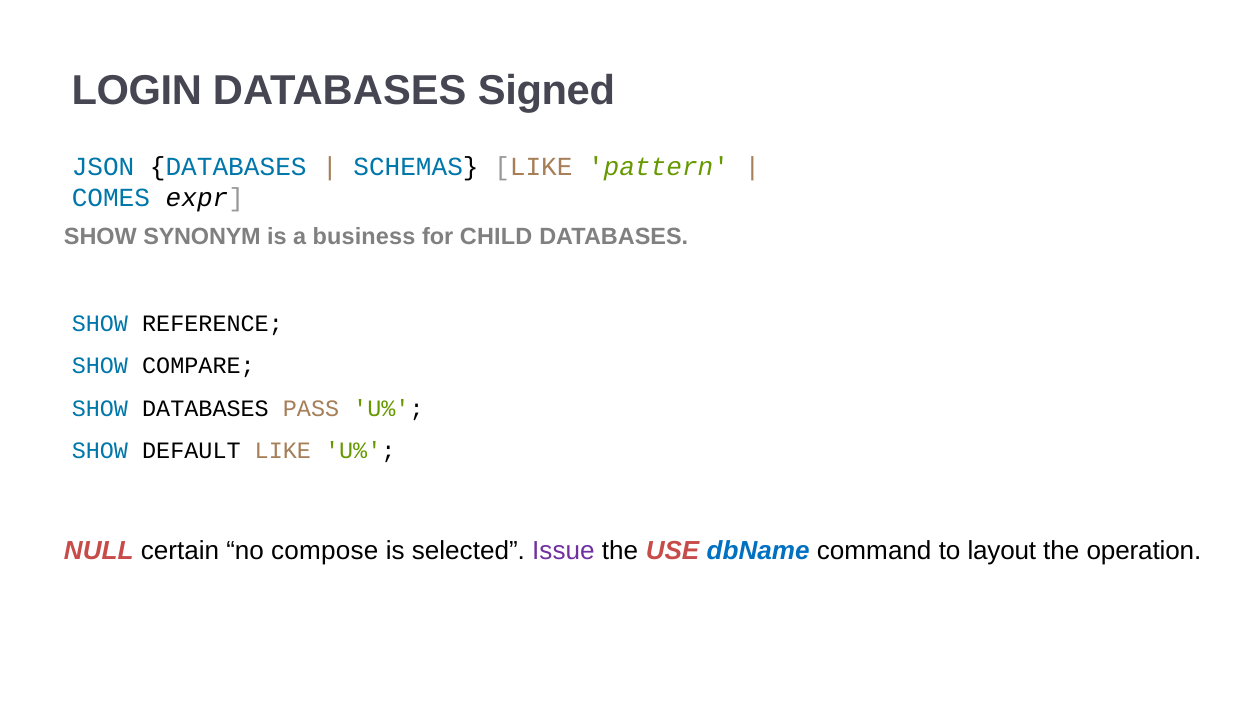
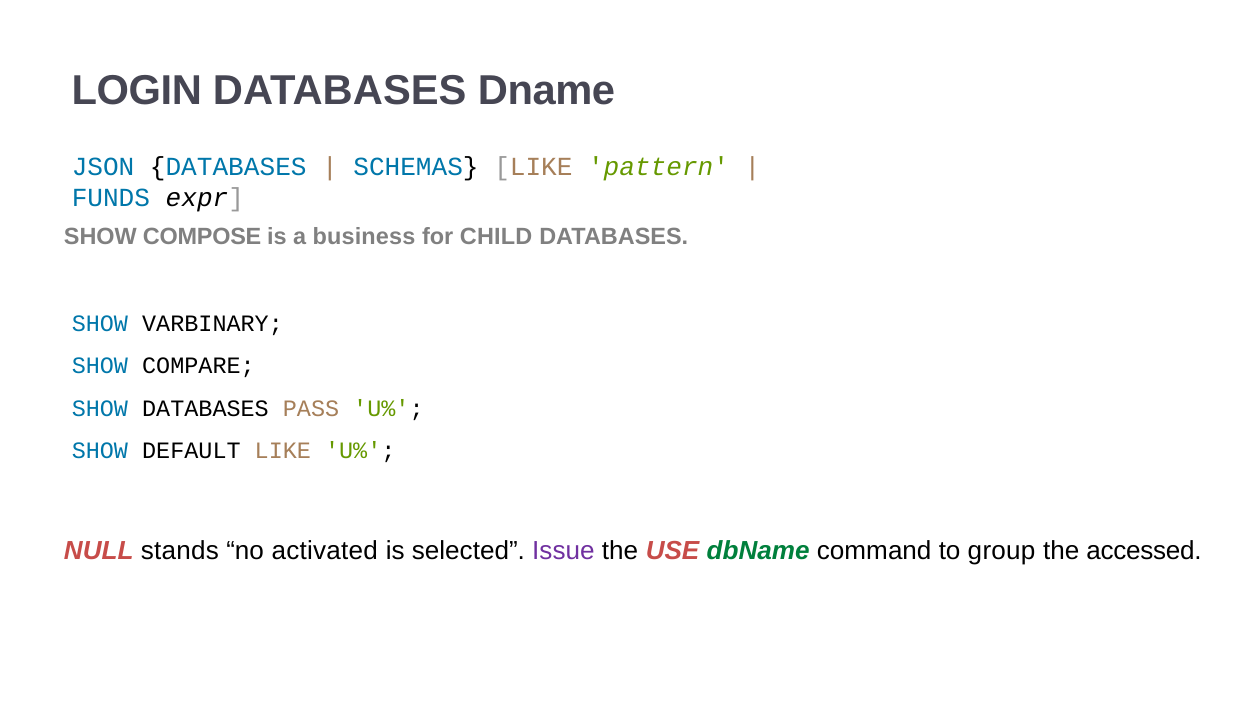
Signed: Signed -> Dname
COMES: COMES -> FUNDS
SYNONYM: SYNONYM -> COMPOSE
REFERENCE: REFERENCE -> VARBINARY
certain: certain -> stands
compose: compose -> activated
dbName colour: blue -> green
layout: layout -> group
operation: operation -> accessed
